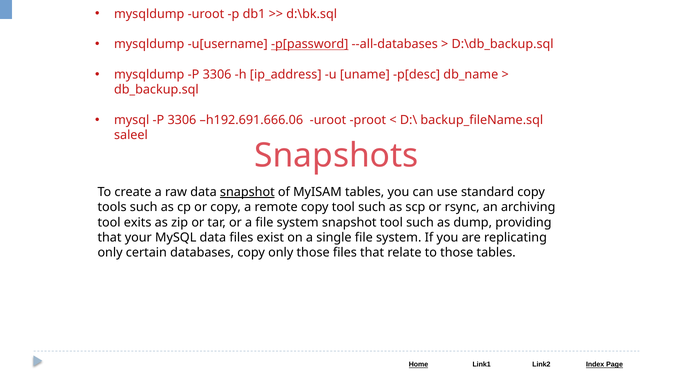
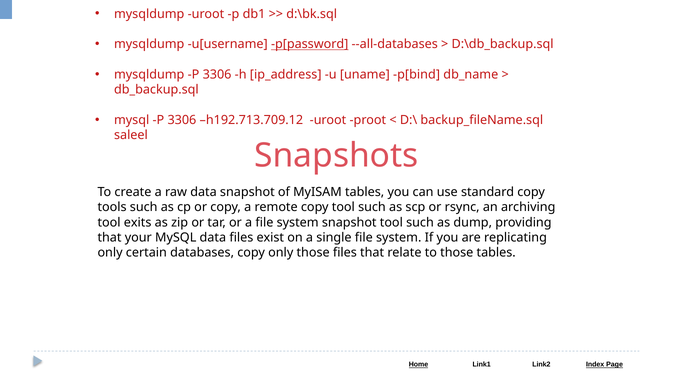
p[desc: p[desc -> p[bind
h192.691.666.06: h192.691.666.06 -> h192.713.709.12
snapshot at (247, 192) underline: present -> none
